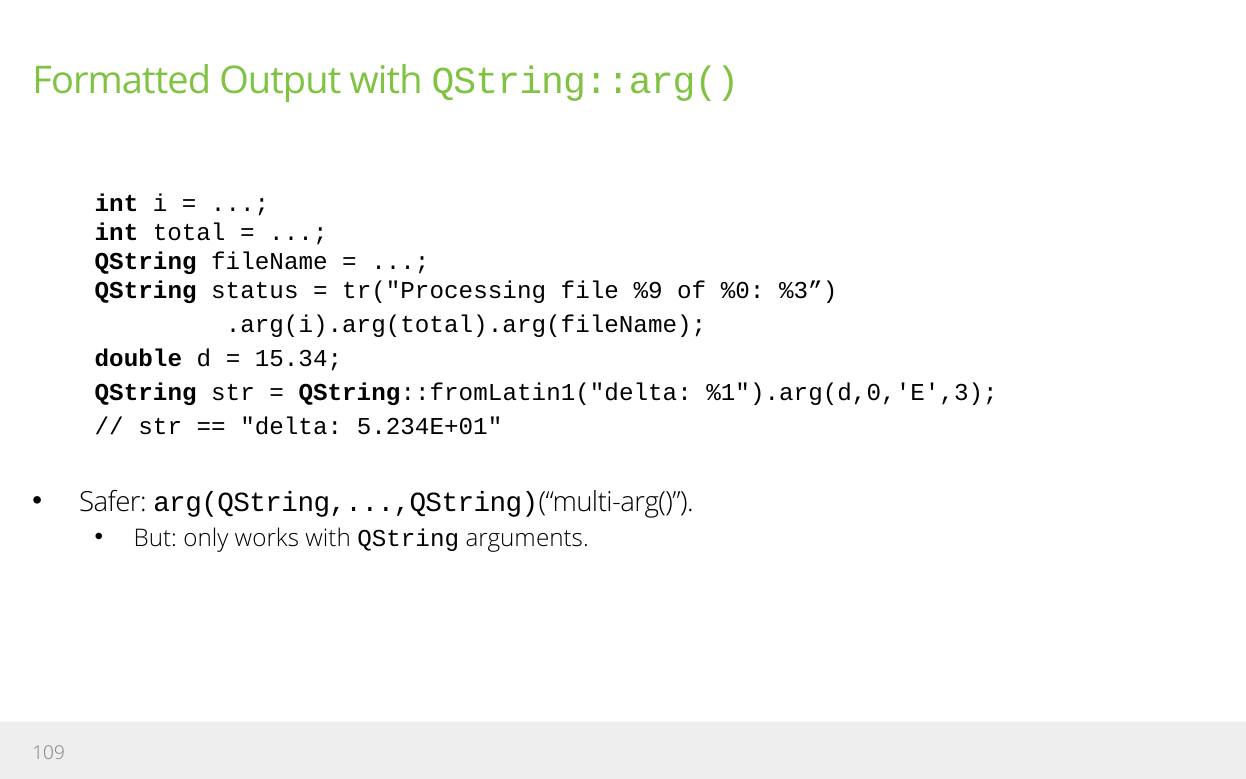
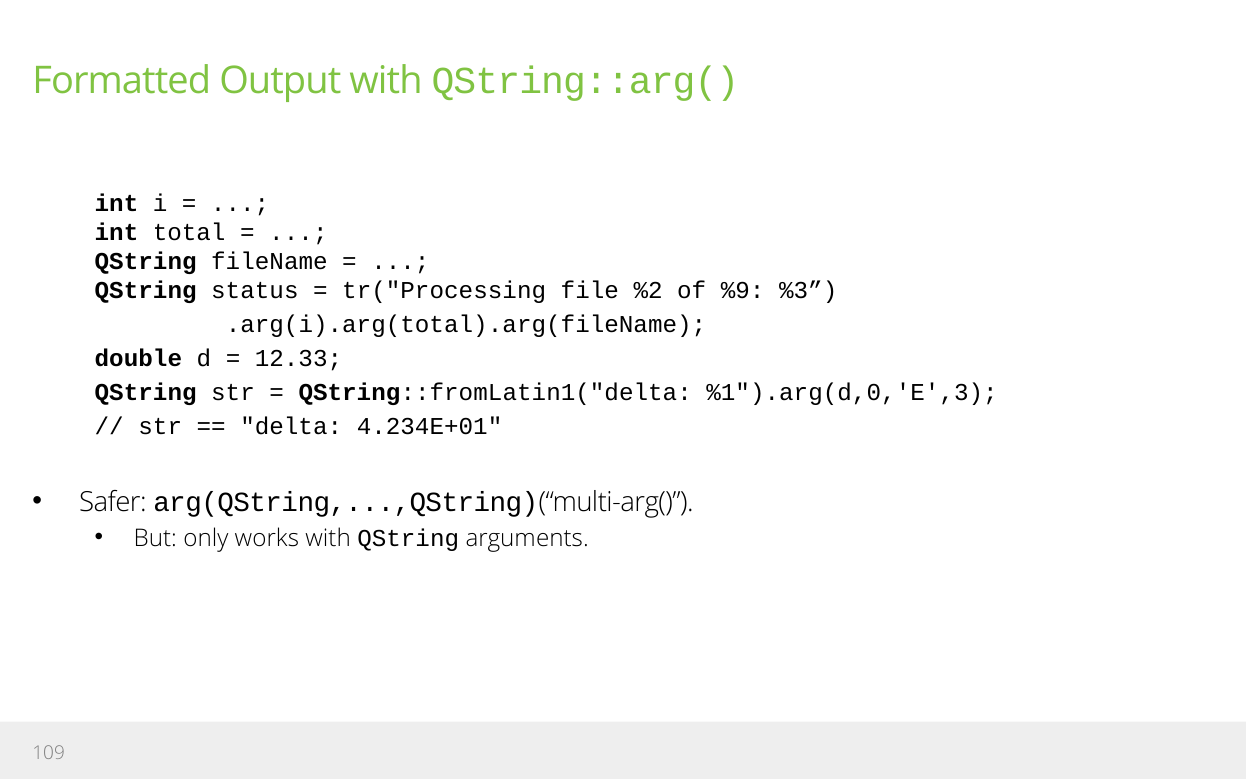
%9: %9 -> %2
%0: %0 -> %9
15.34: 15.34 -> 12.33
5.234E+01: 5.234E+01 -> 4.234E+01
